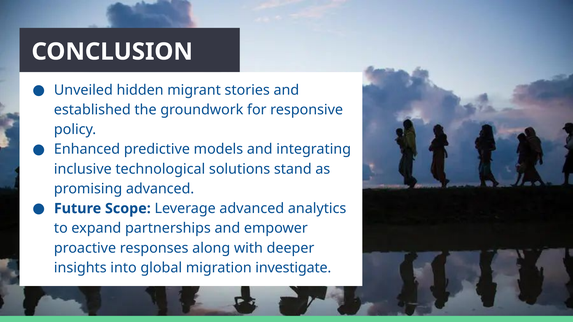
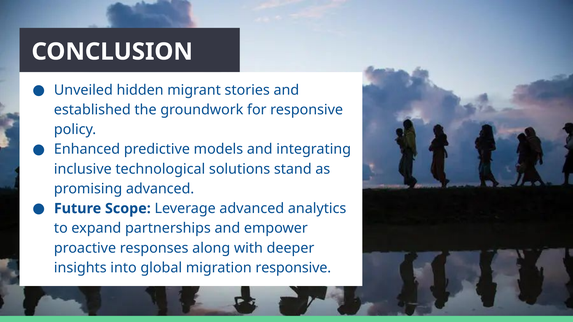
migration investigate: investigate -> responsive
